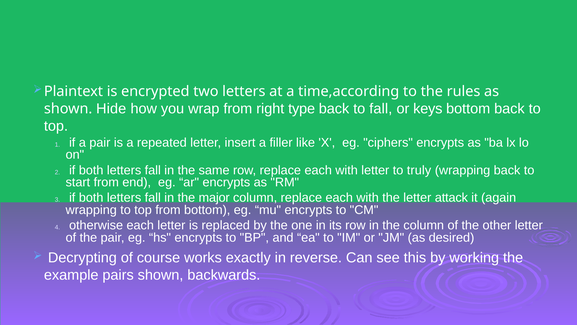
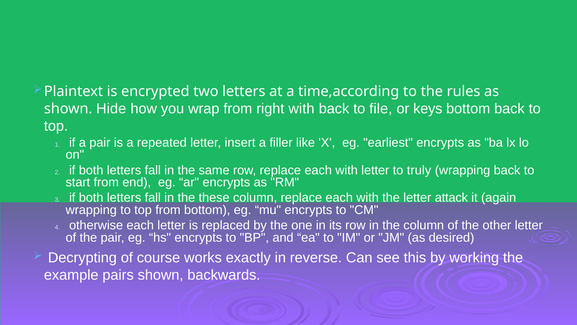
right type: type -> with
to fall: fall -> file
ciphers: ciphers -> earliest
major: major -> these
